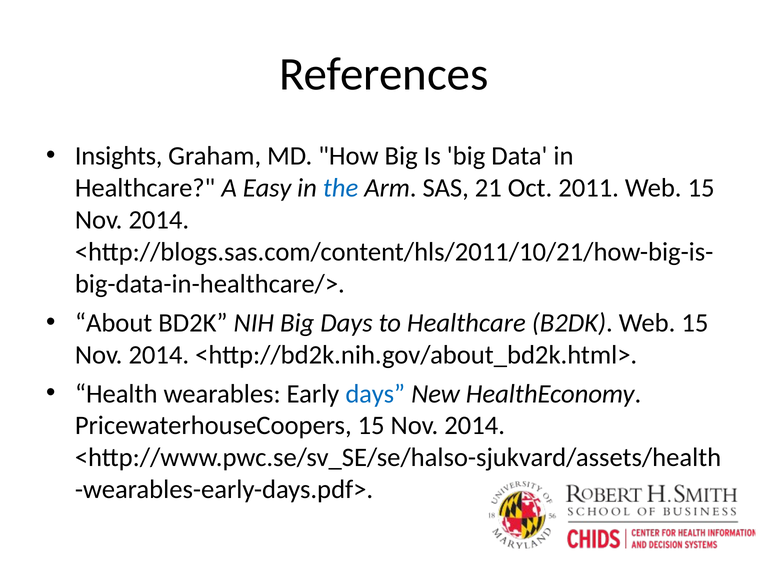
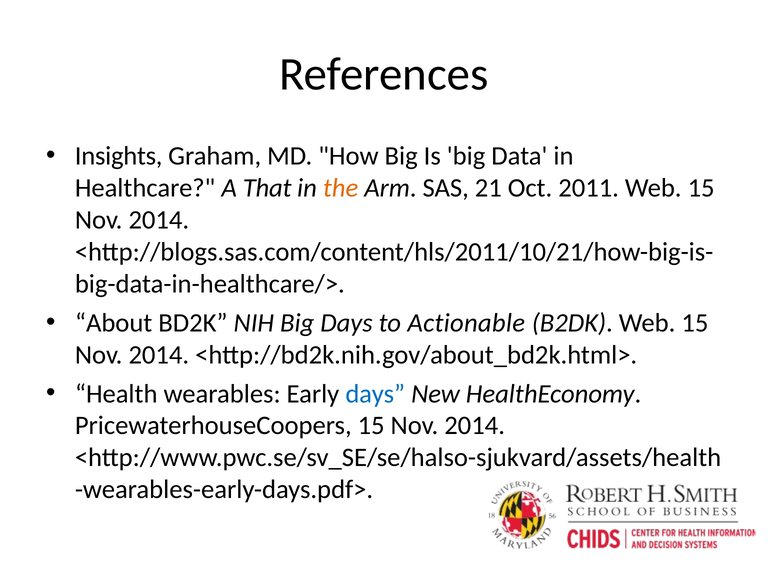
Easy: Easy -> That
the colour: blue -> orange
to Healthcare: Healthcare -> Actionable
